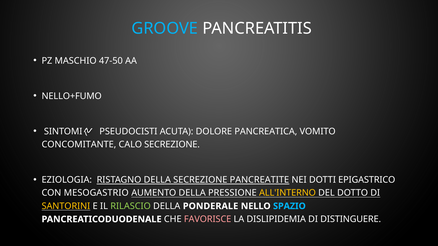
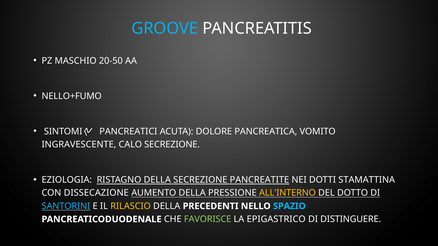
47-50: 47-50 -> 20-50
PSEUDOCISTI: PSEUDOCISTI -> PANCREATICI
CONCOMITANTE: CONCOMITANTE -> INGRAVESCENTE
EPIGASTRICO: EPIGASTRICO -> STAMATTINA
MESOGASTRIO: MESOGASTRIO -> DISSECAZIONE
SANTORINI colour: yellow -> light blue
RILASCIO colour: light green -> yellow
PONDERALE: PONDERALE -> PRECEDENTI
FAVORISCE colour: pink -> light green
DISLIPIDEMIA: DISLIPIDEMIA -> EPIGASTRICO
